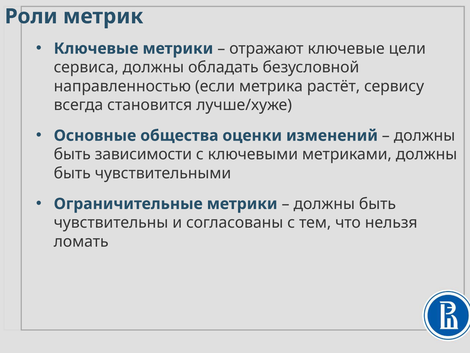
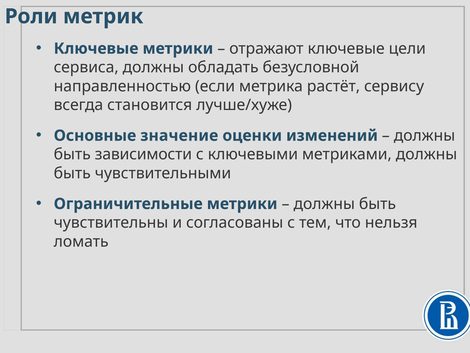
общества: общества -> значение
